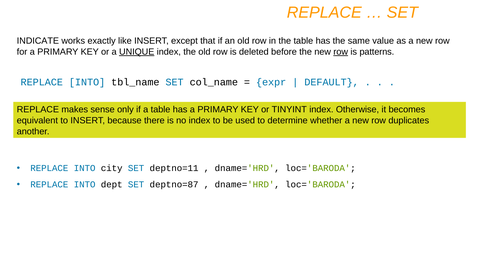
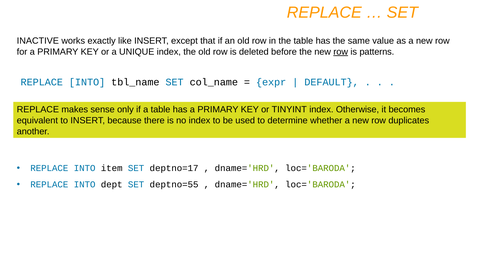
INDICATE: INDICATE -> INACTIVE
UNIQUE underline: present -> none
city: city -> item
deptno=11: deptno=11 -> deptno=17
deptno=87: deptno=87 -> deptno=55
